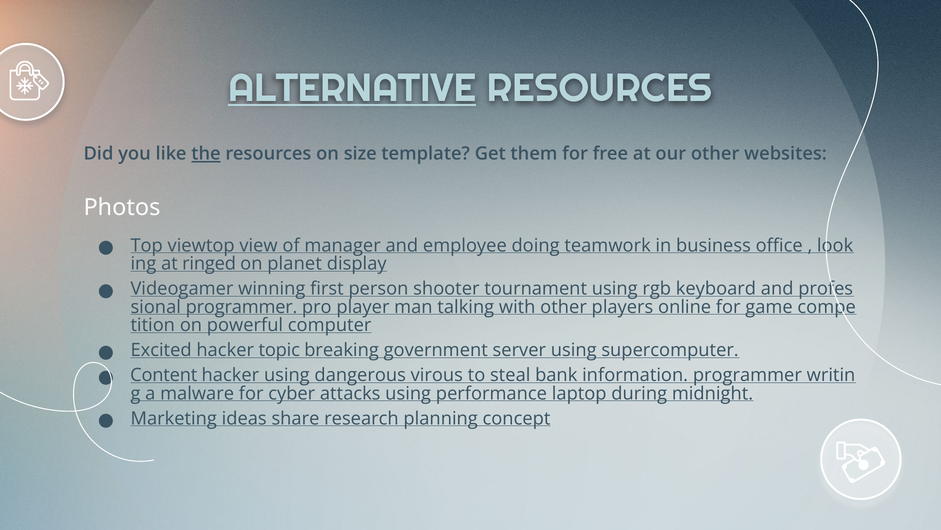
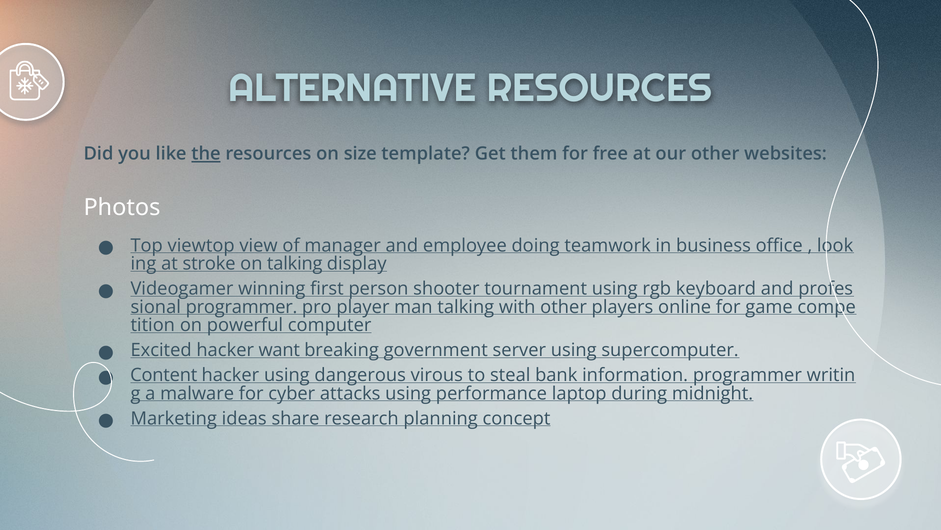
ALTERNATIVE underline: present -> none
ringed: ringed -> stroke
on planet: planet -> talking
topic: topic -> want
